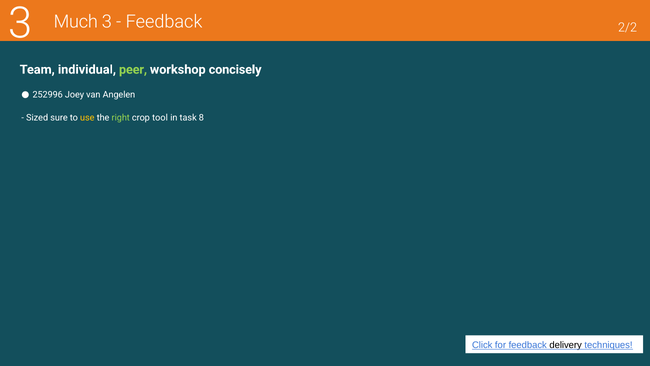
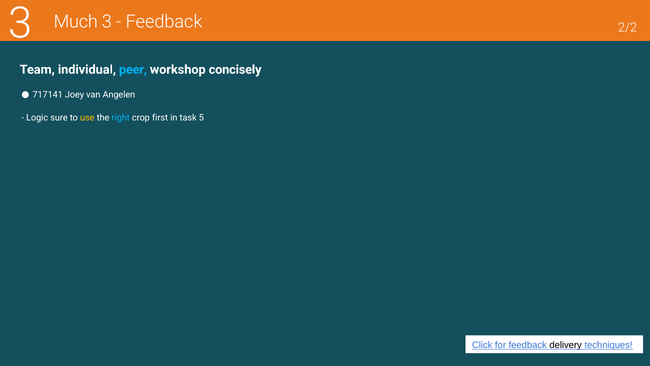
peer colour: light green -> light blue
252996: 252996 -> 717141
Sized: Sized -> Logic
right colour: light green -> light blue
tool: tool -> first
8: 8 -> 5
